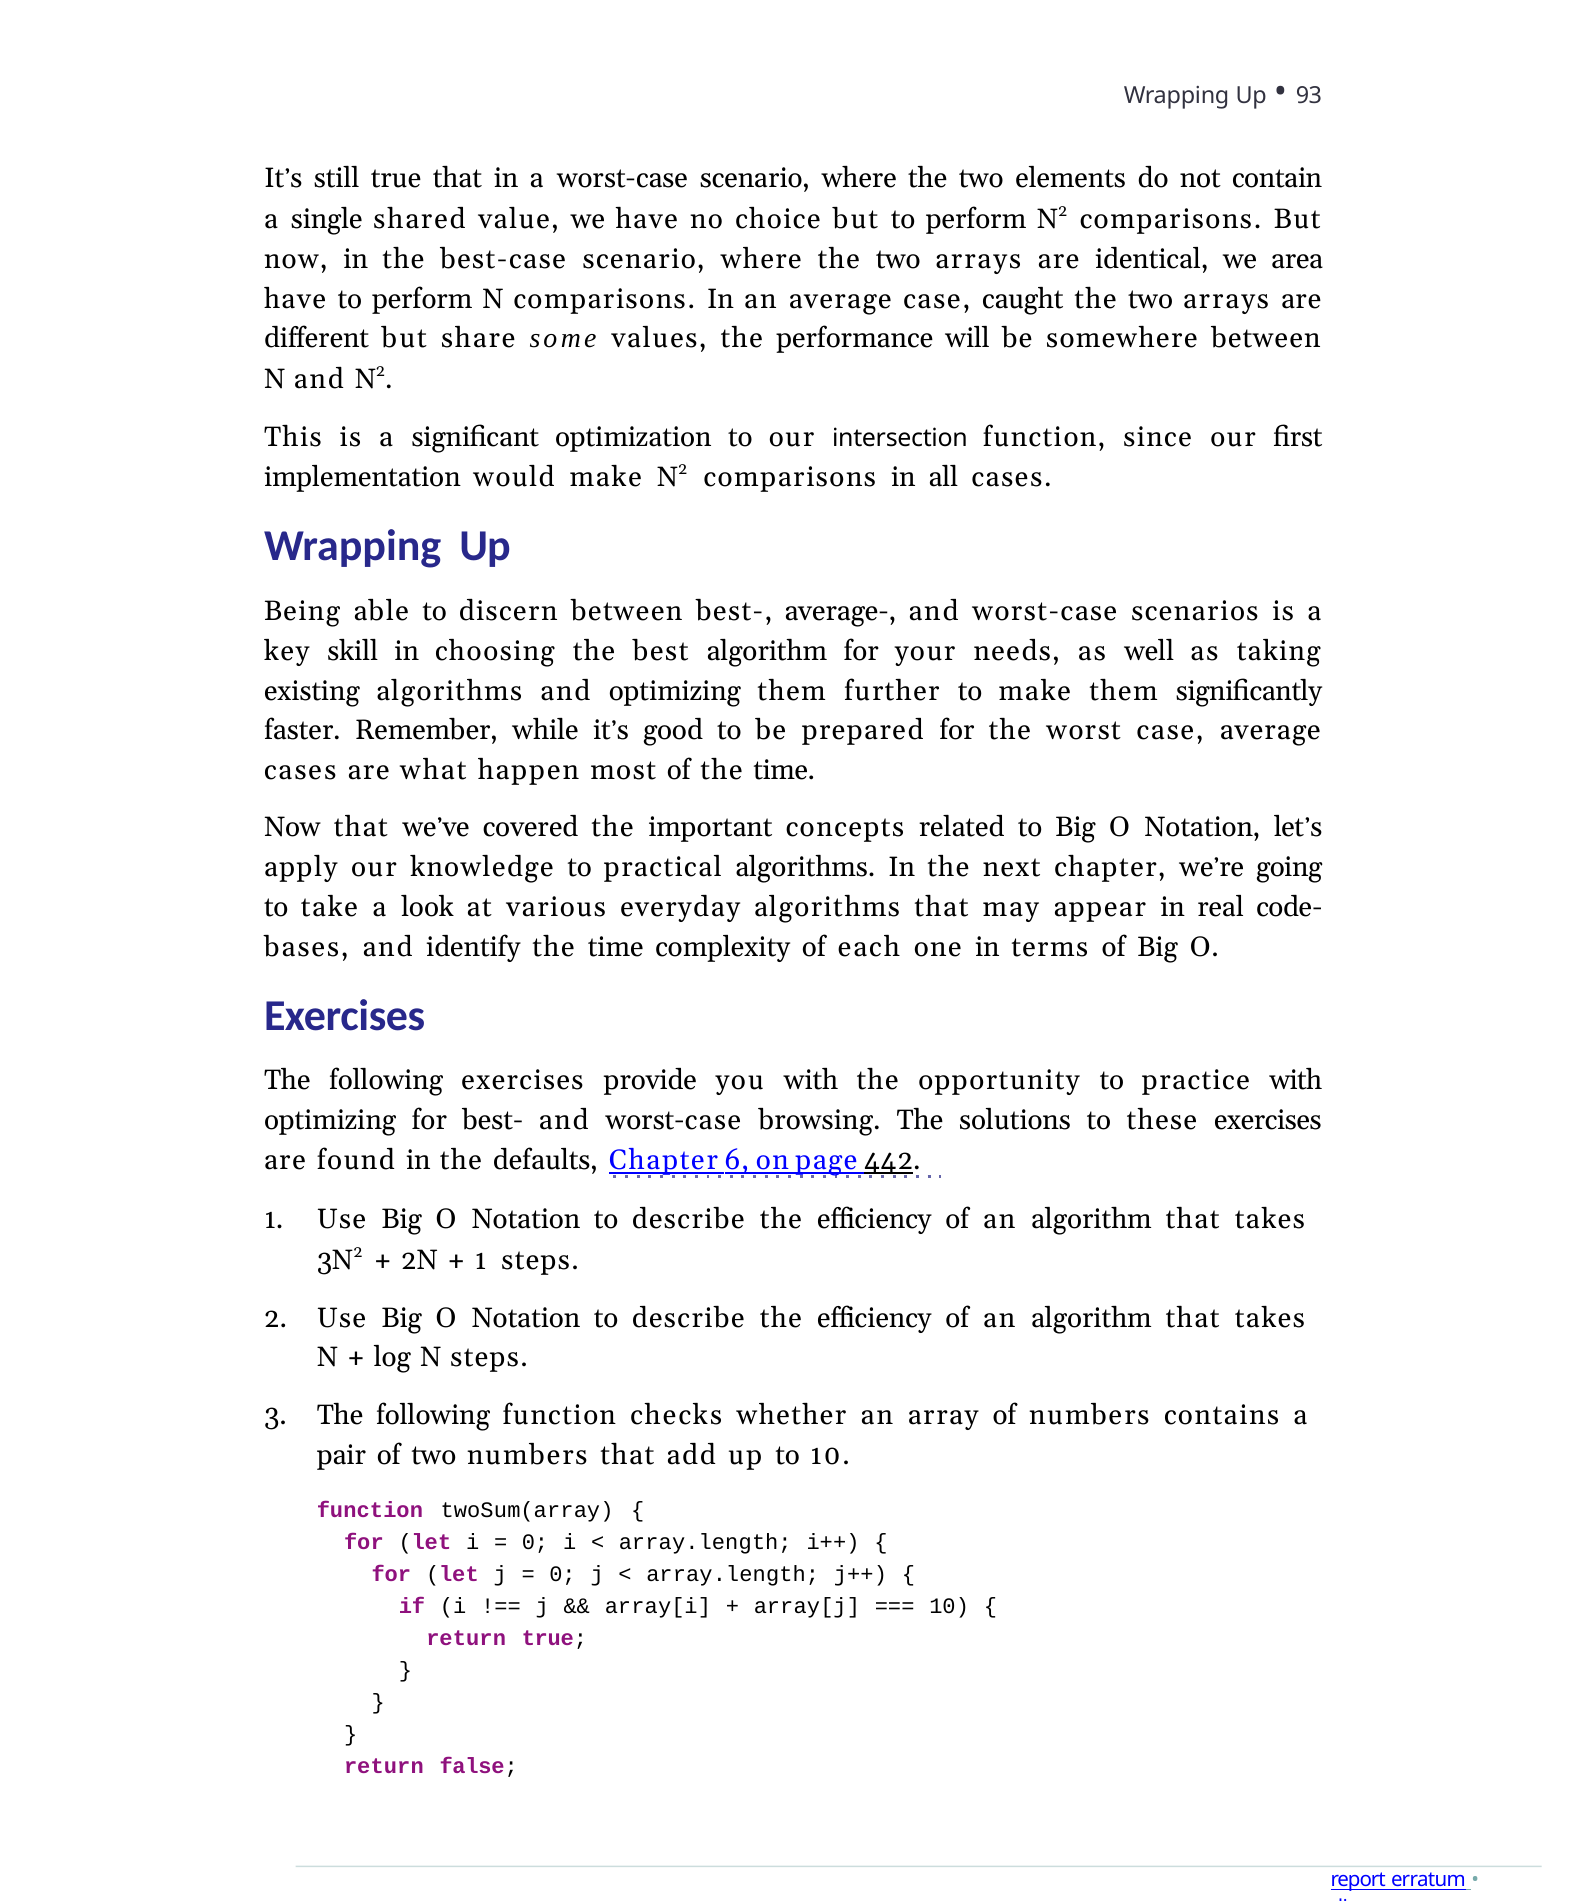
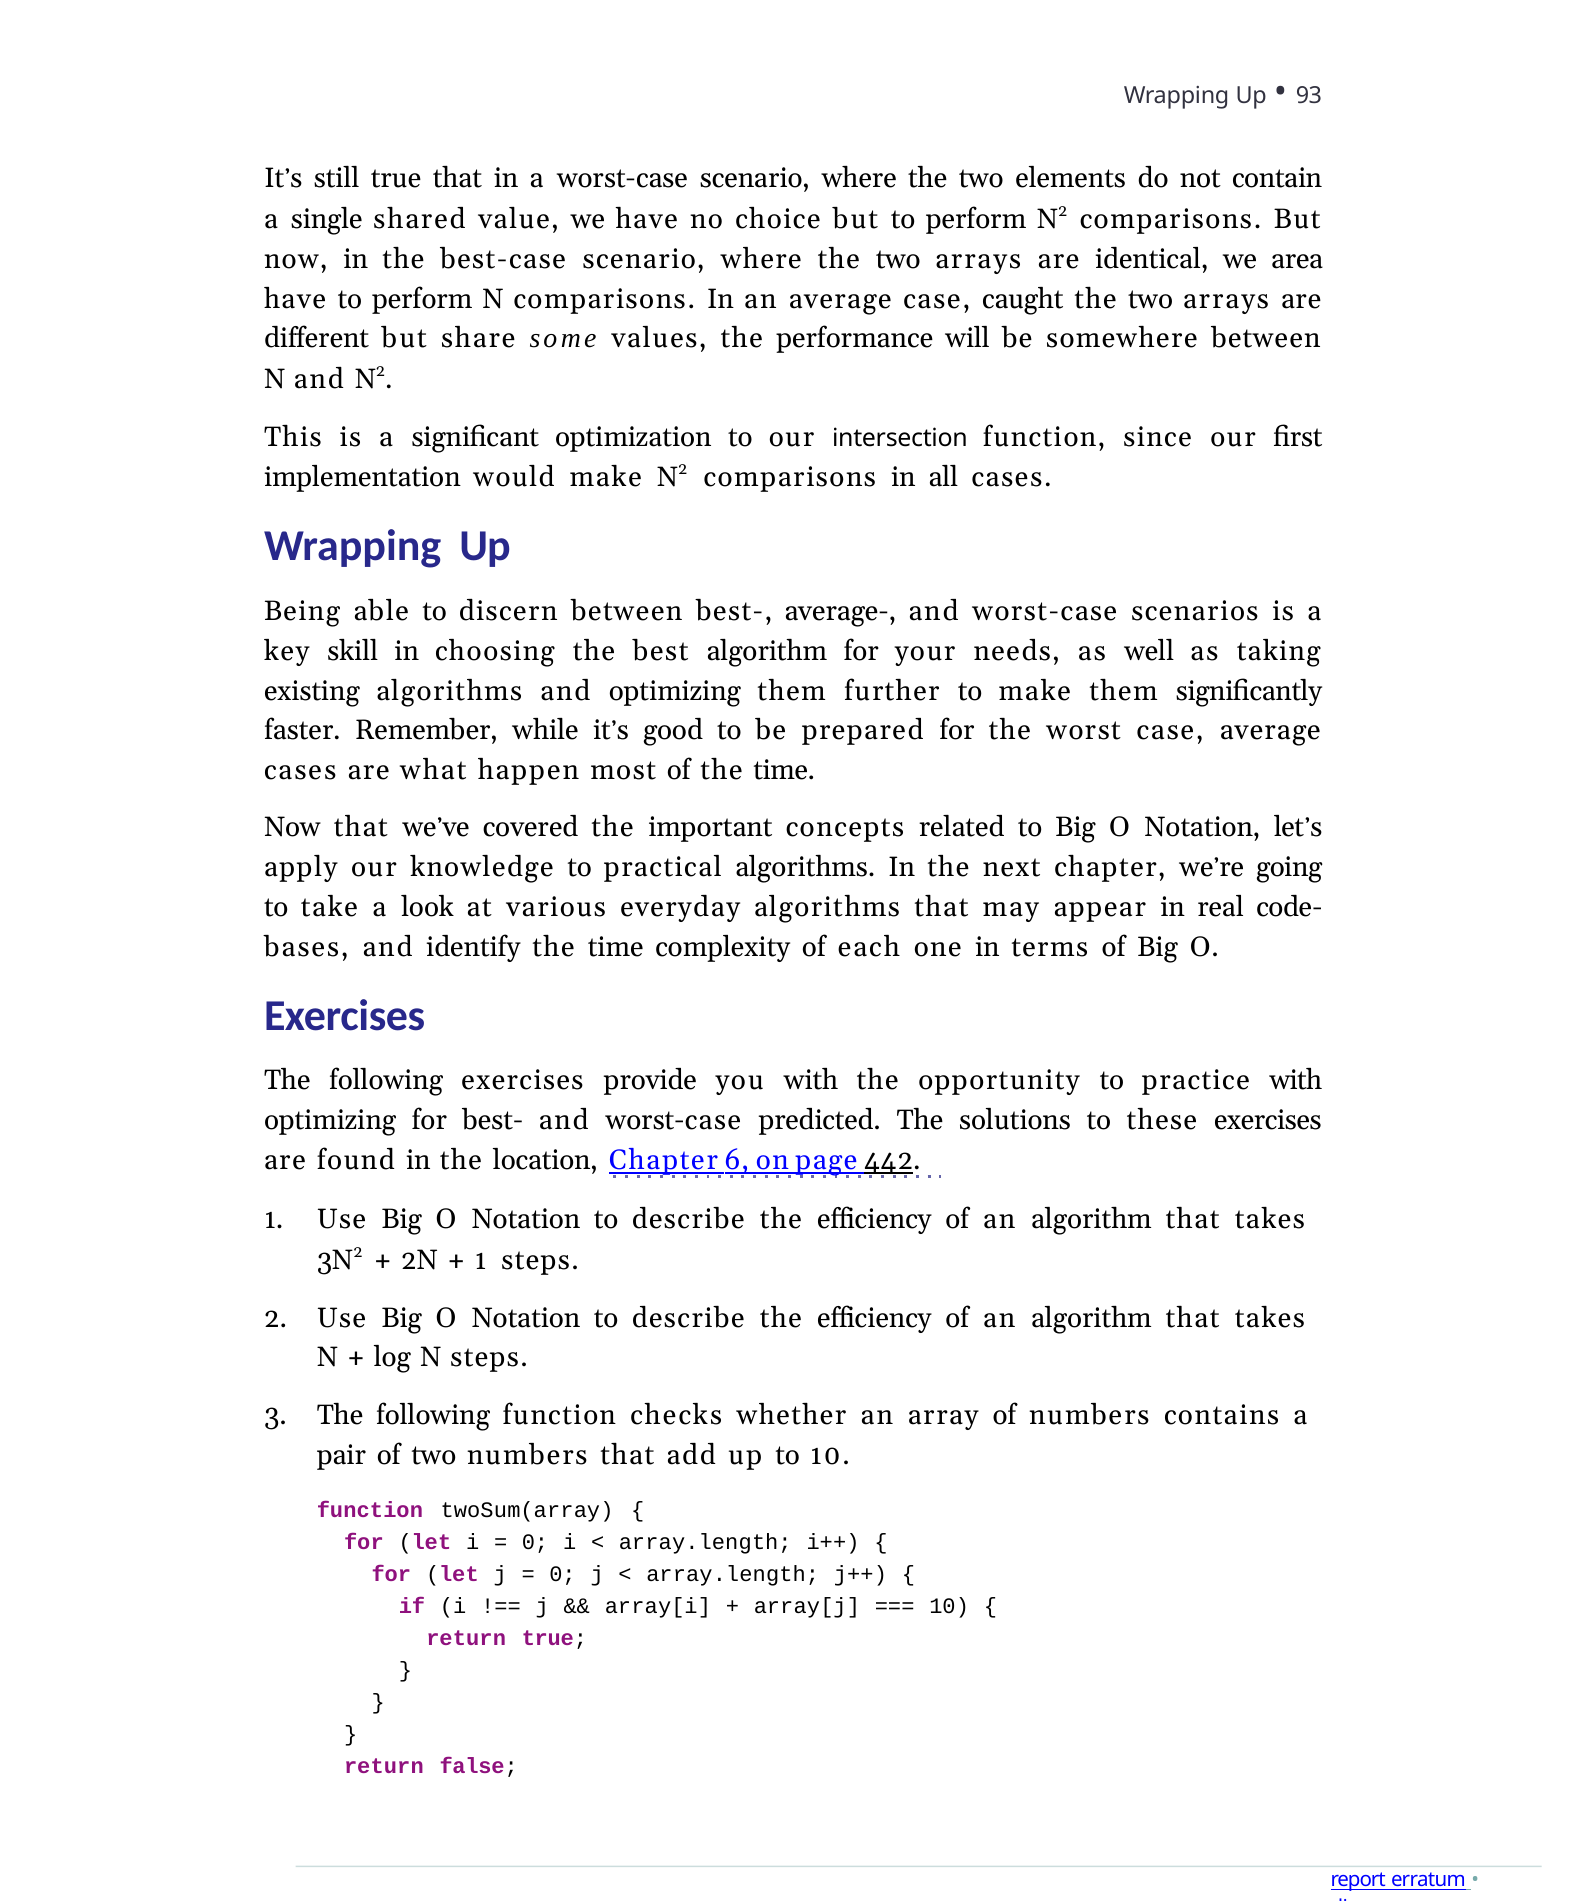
browsing: browsing -> predicted
defaults: defaults -> location
